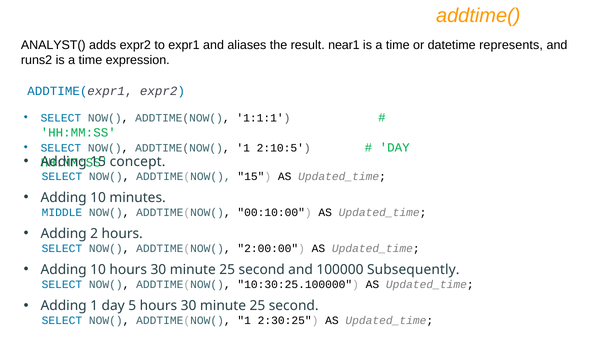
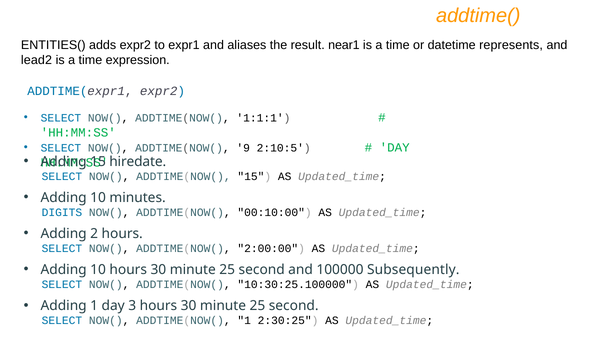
ANALYST(: ANALYST( -> ENTITIES(
runs2: runs2 -> lead2
1 at (243, 148): 1 -> 9
concept: concept -> hiredate
MIDDLE: MIDDLE -> DIGITS
5: 5 -> 3
